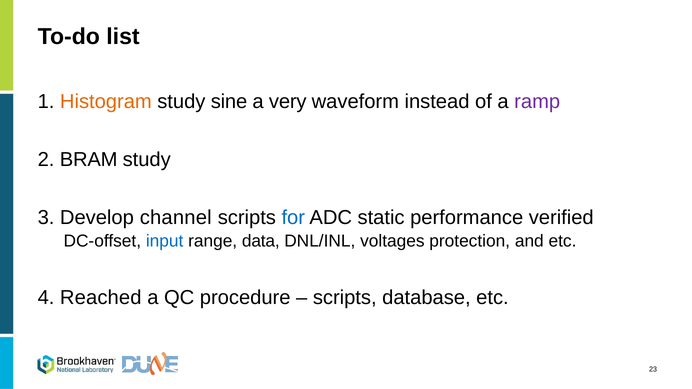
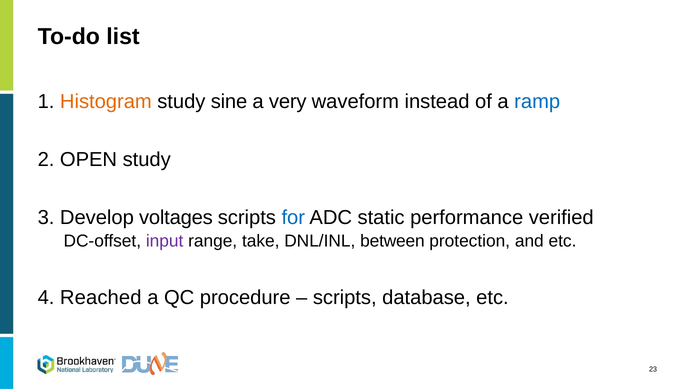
ramp colour: purple -> blue
BRAM: BRAM -> OPEN
channel: channel -> voltages
input colour: blue -> purple
data: data -> take
voltages: voltages -> between
